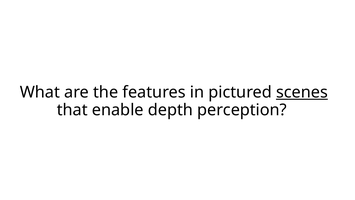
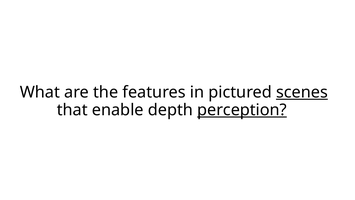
perception underline: none -> present
